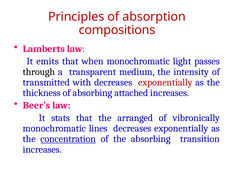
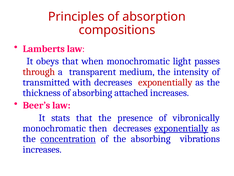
emits: emits -> obeys
through colour: black -> red
arranged: arranged -> presence
lines: lines -> then
exponentially at (181, 128) underline: none -> present
transition: transition -> vibrations
